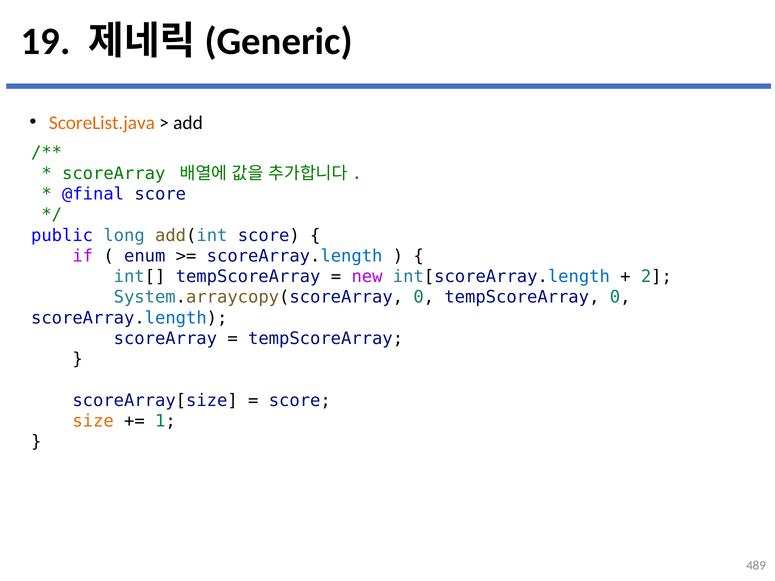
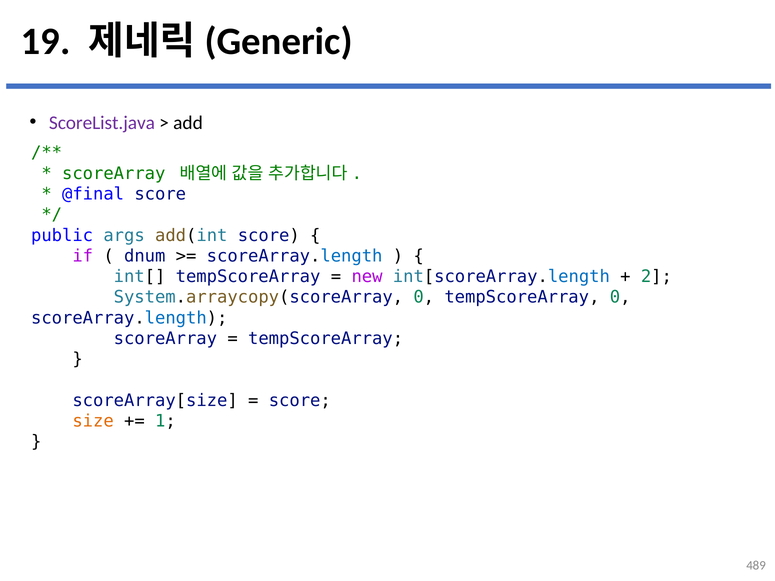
ScoreList.java colour: orange -> purple
long: long -> args
enum: enum -> dnum
